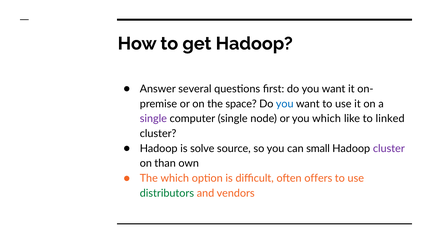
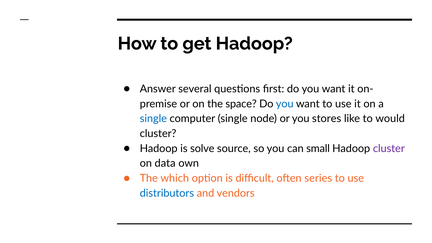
single at (153, 119) colour: purple -> blue
you which: which -> stores
linked: linked -> would
than: than -> data
offers: offers -> series
distributors colour: green -> blue
